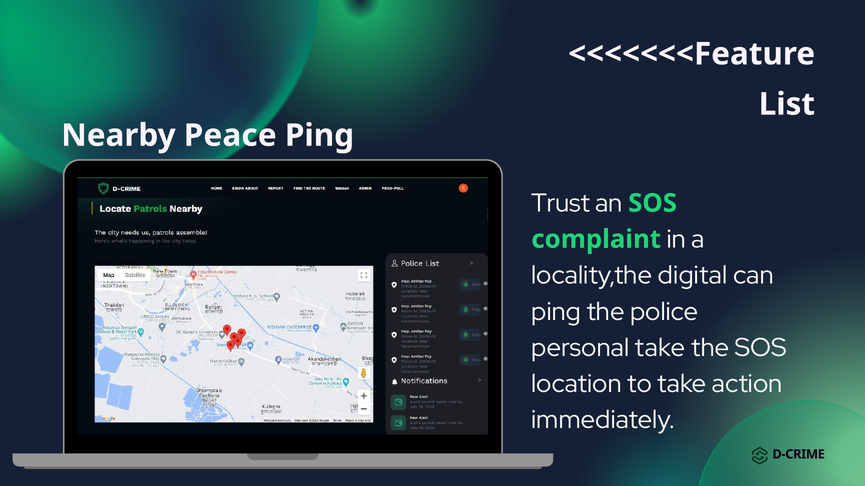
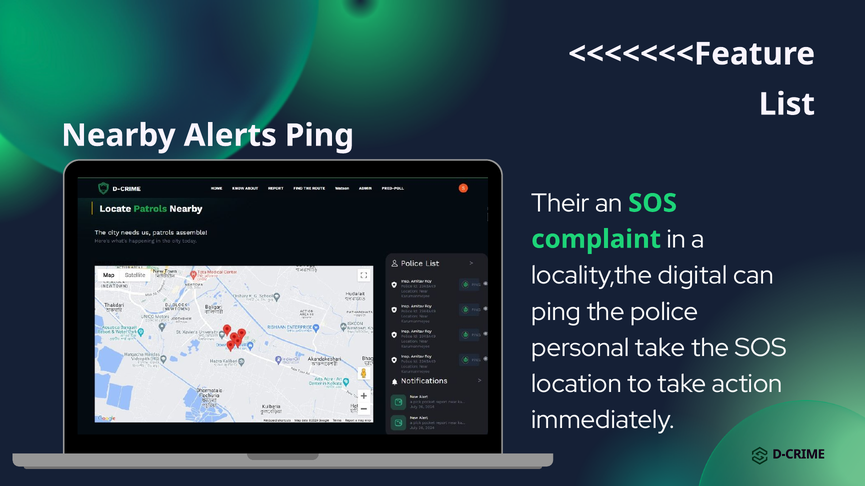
Peace: Peace -> Alerts
Trust: Trust -> Their
